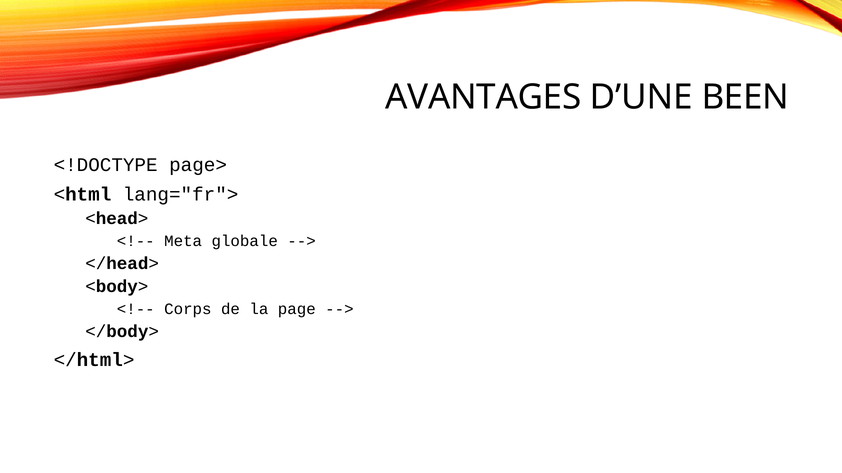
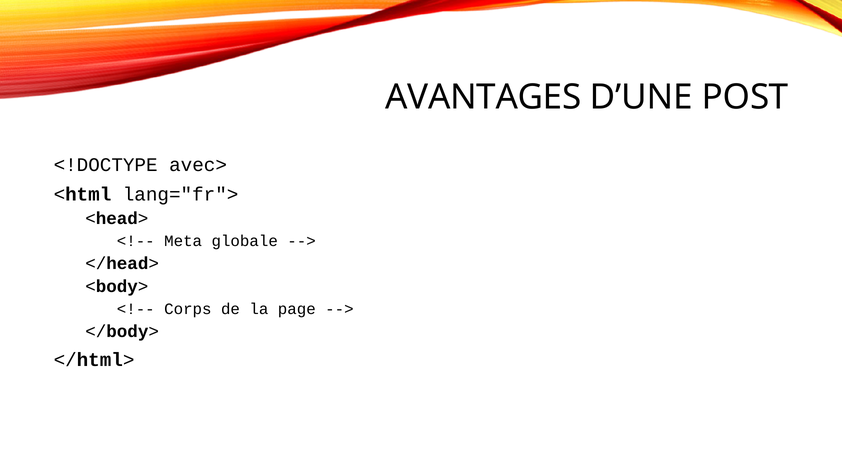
BEEN: BEEN -> POST
page>: page> -> avec>
